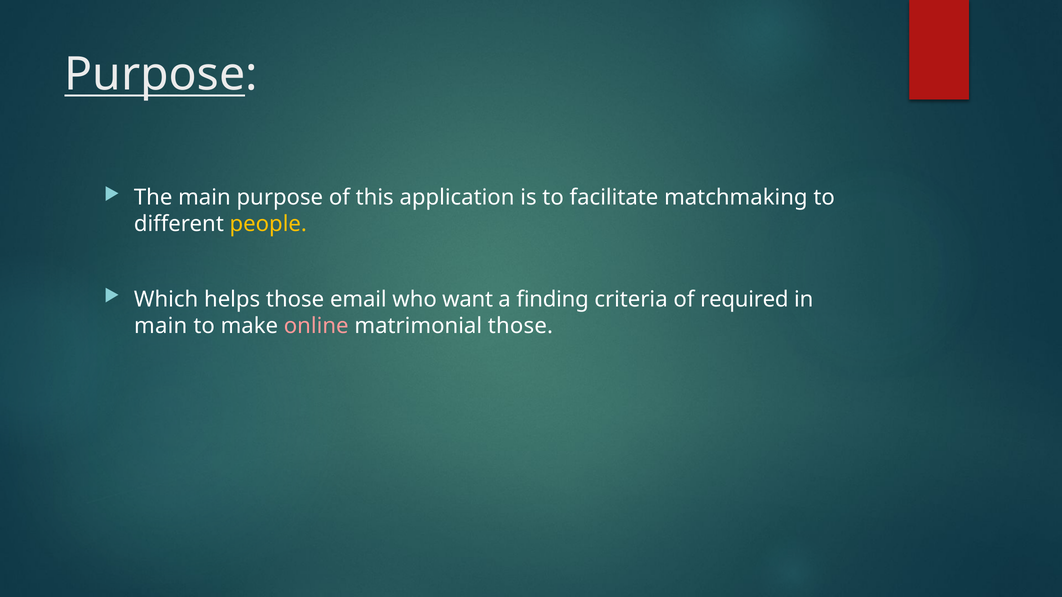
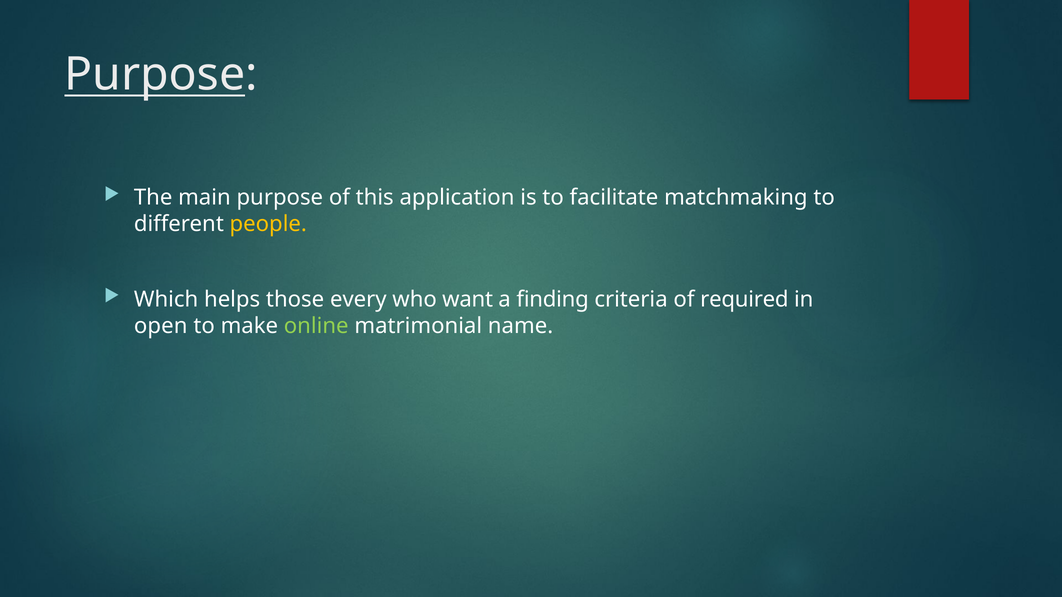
email: email -> every
main at (161, 326): main -> open
online colour: pink -> light green
matrimonial those: those -> name
